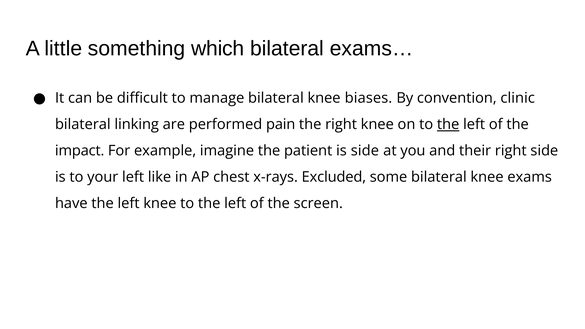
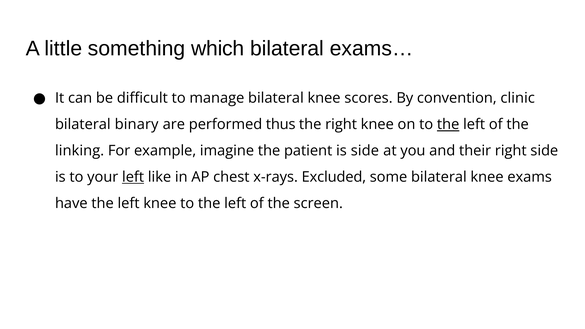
biases: biases -> scores
linking: linking -> binary
pain: pain -> thus
impact: impact -> linking
left at (133, 177) underline: none -> present
